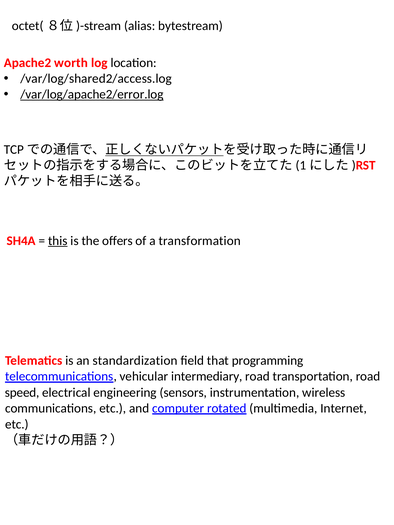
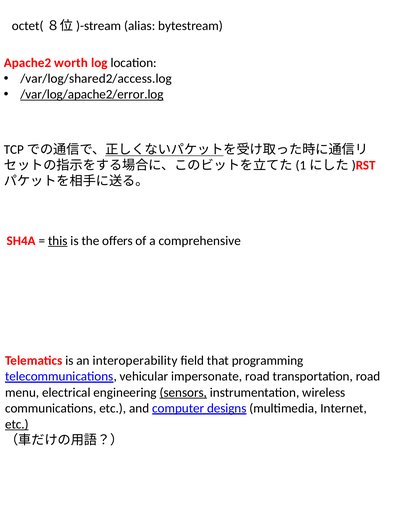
transformation: transformation -> comprehensive
standardization: standardization -> interoperability
intermediary: intermediary -> impersonate
speed: speed -> menu
sensors underline: none -> present
rotated: rotated -> designs
etc at (17, 424) underline: none -> present
